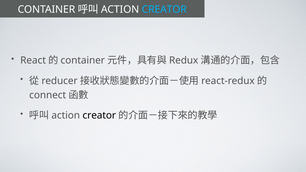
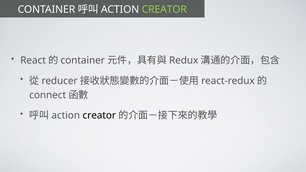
CREATOR at (164, 9) colour: light blue -> light green
